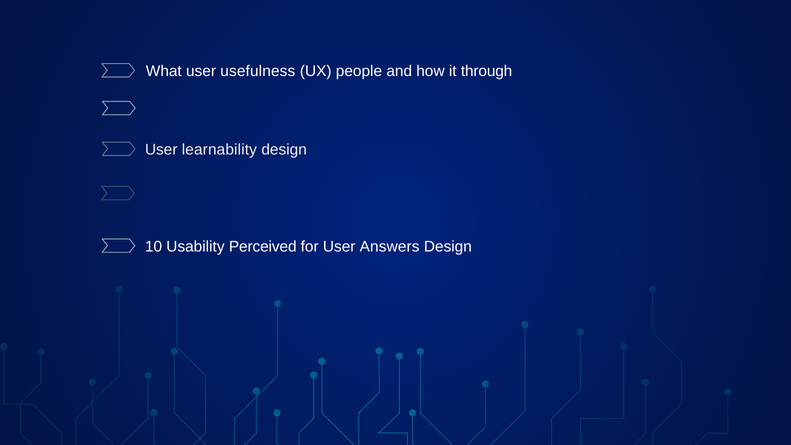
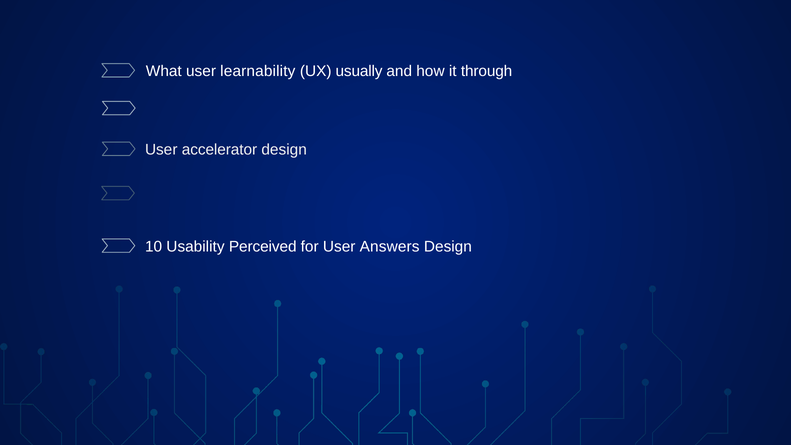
usefulness: usefulness -> learnability
people: people -> usually
learnability: learnability -> accelerator
